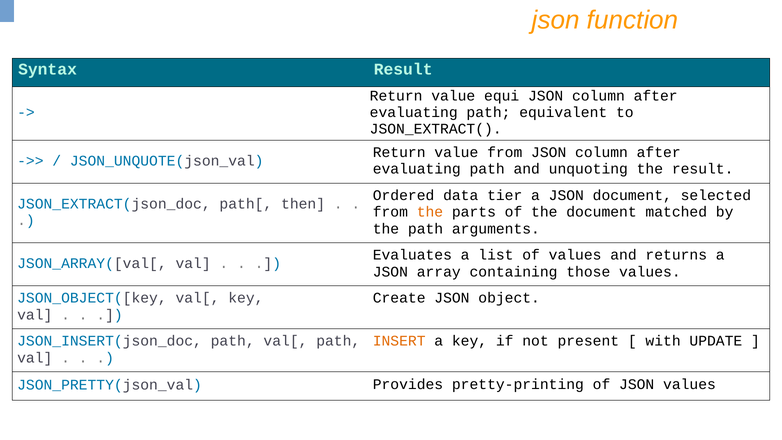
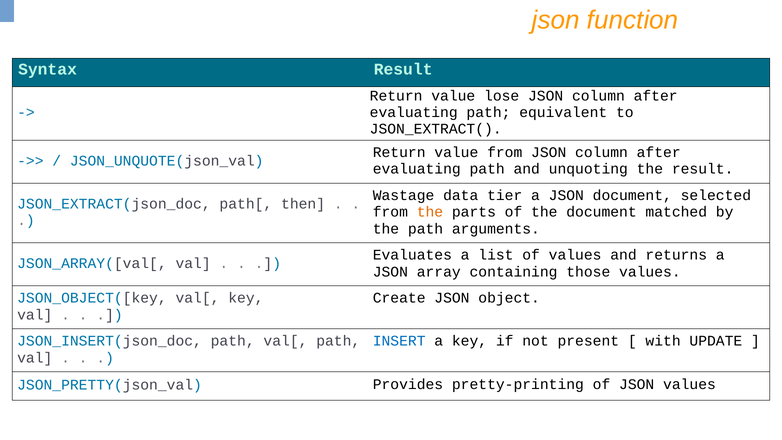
equi: equi -> lose
Ordered: Ordered -> Wastage
INSERT colour: orange -> blue
